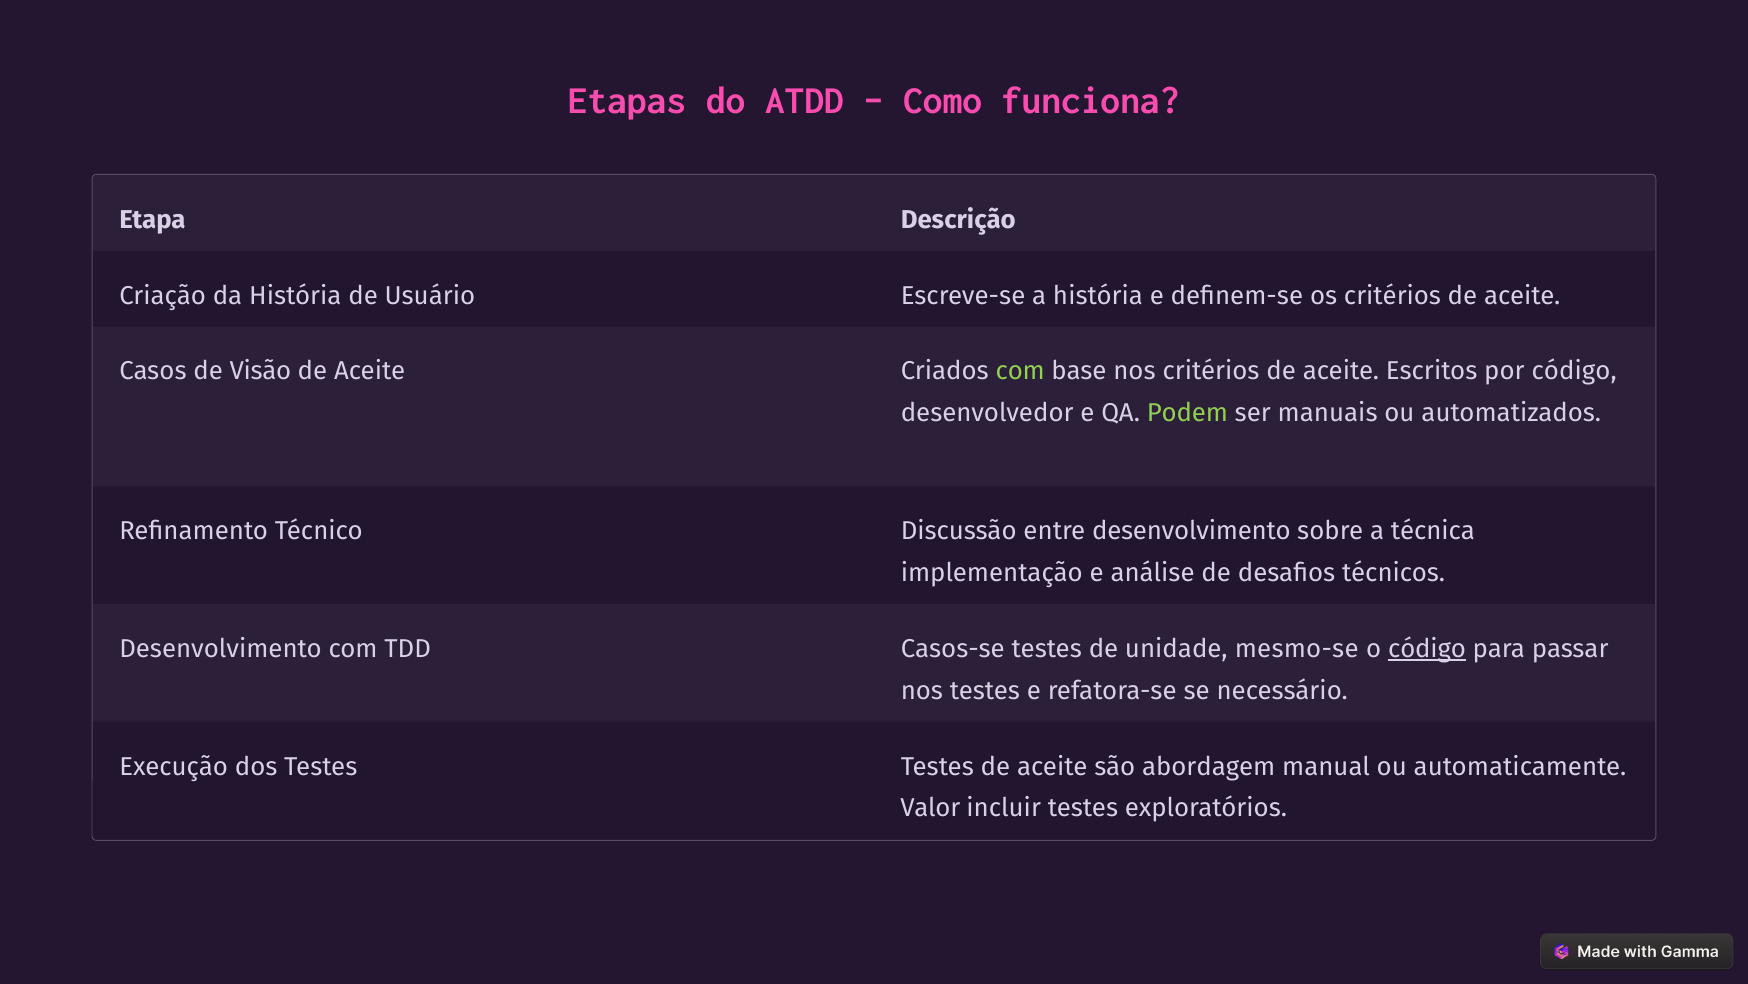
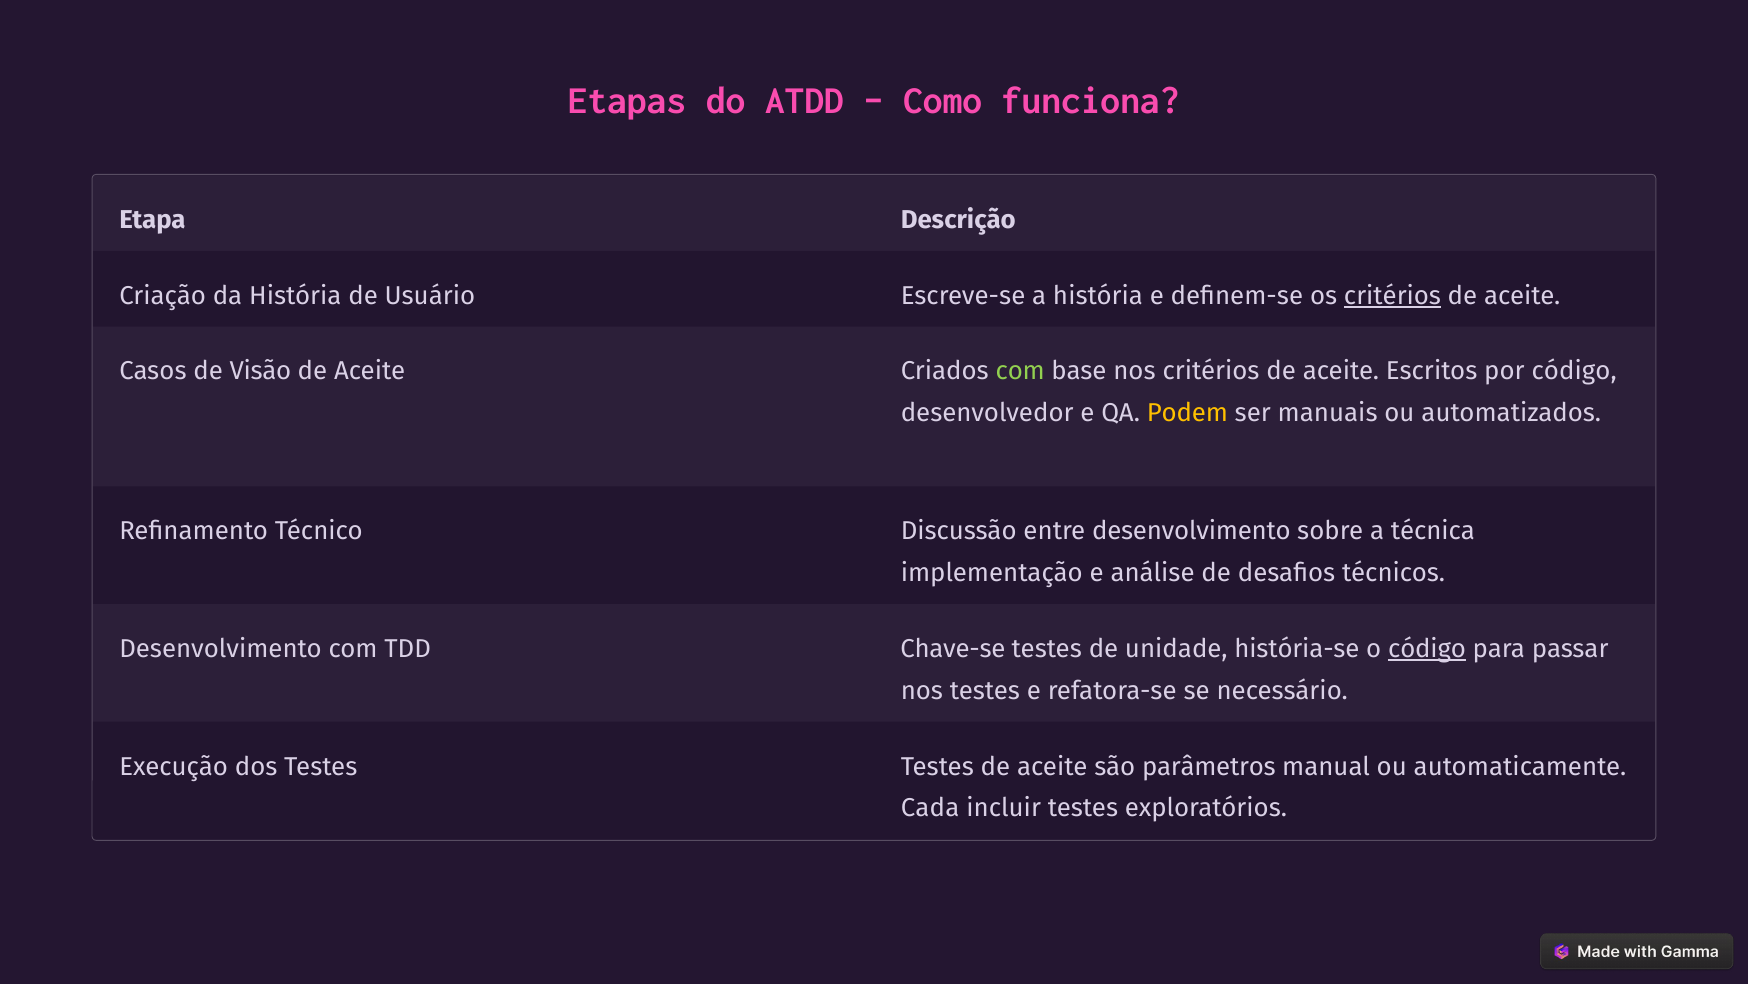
critérios at (1392, 295) underline: none -> present
Podem colour: light green -> yellow
Casos-se: Casos-se -> Chave-se
mesmo-se: mesmo-se -> história-se
abordagem: abordagem -> parâmetros
Valor: Valor -> Cada
